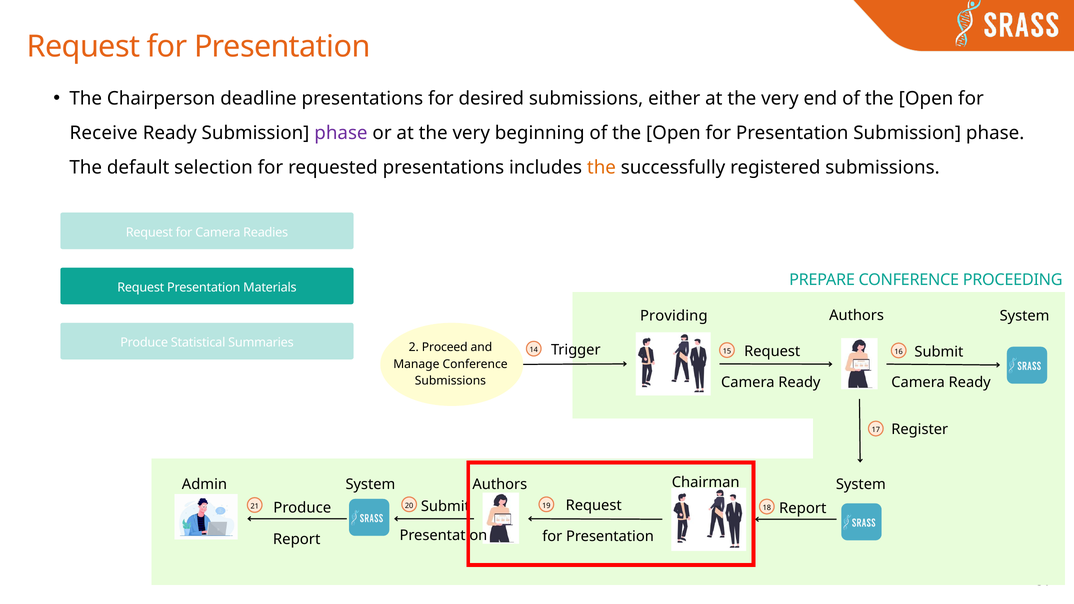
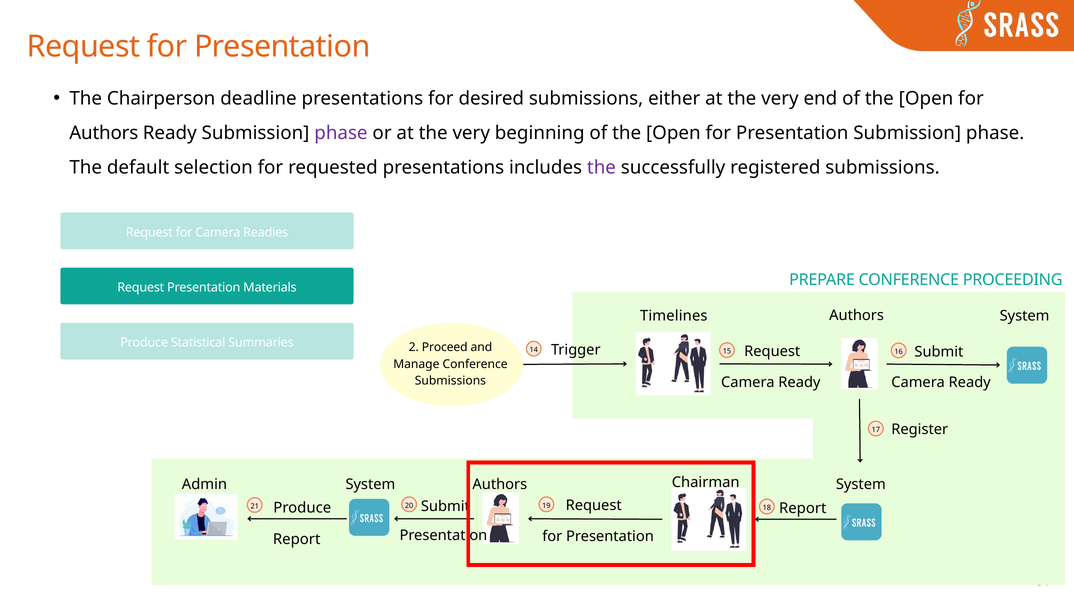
Receive at (104, 133): Receive -> Authors
the at (601, 168) colour: orange -> purple
Providing: Providing -> Timelines
